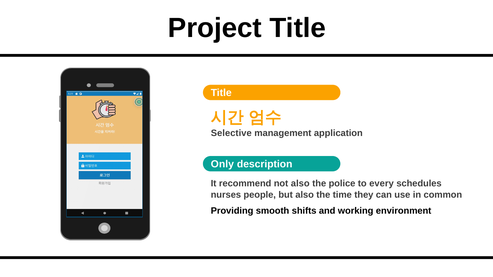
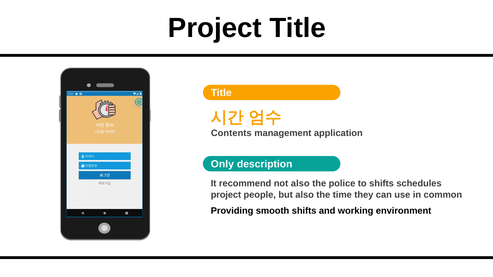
Selective: Selective -> Contents
to every: every -> shifts
nurses at (226, 195): nurses -> project
